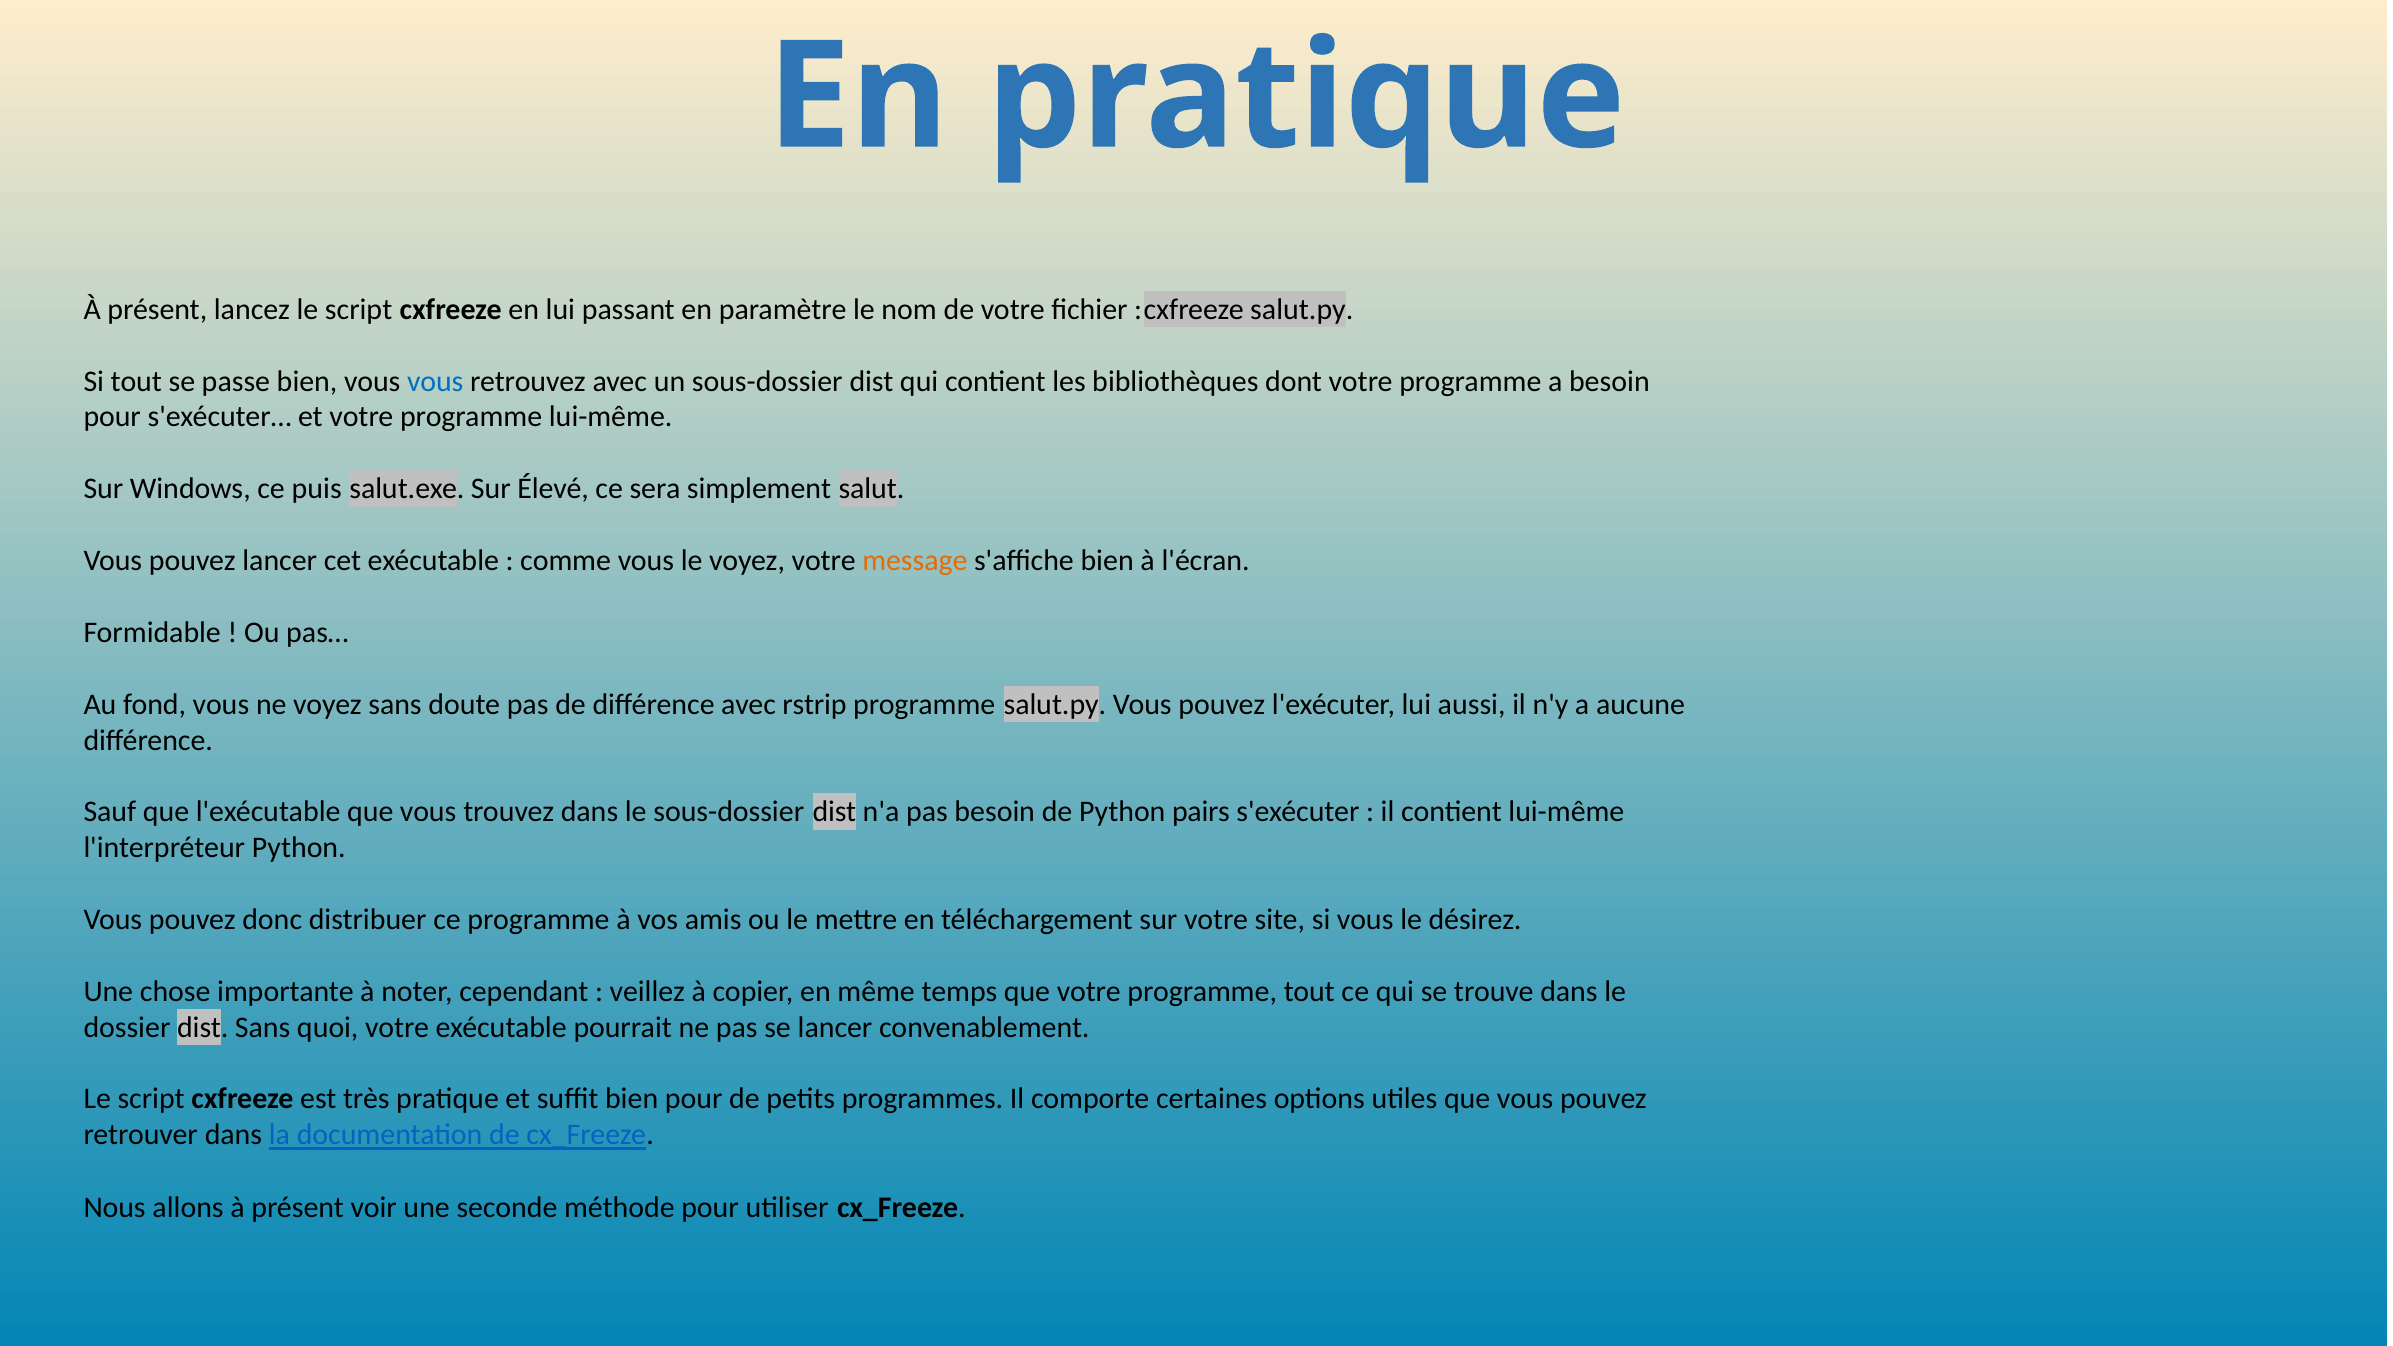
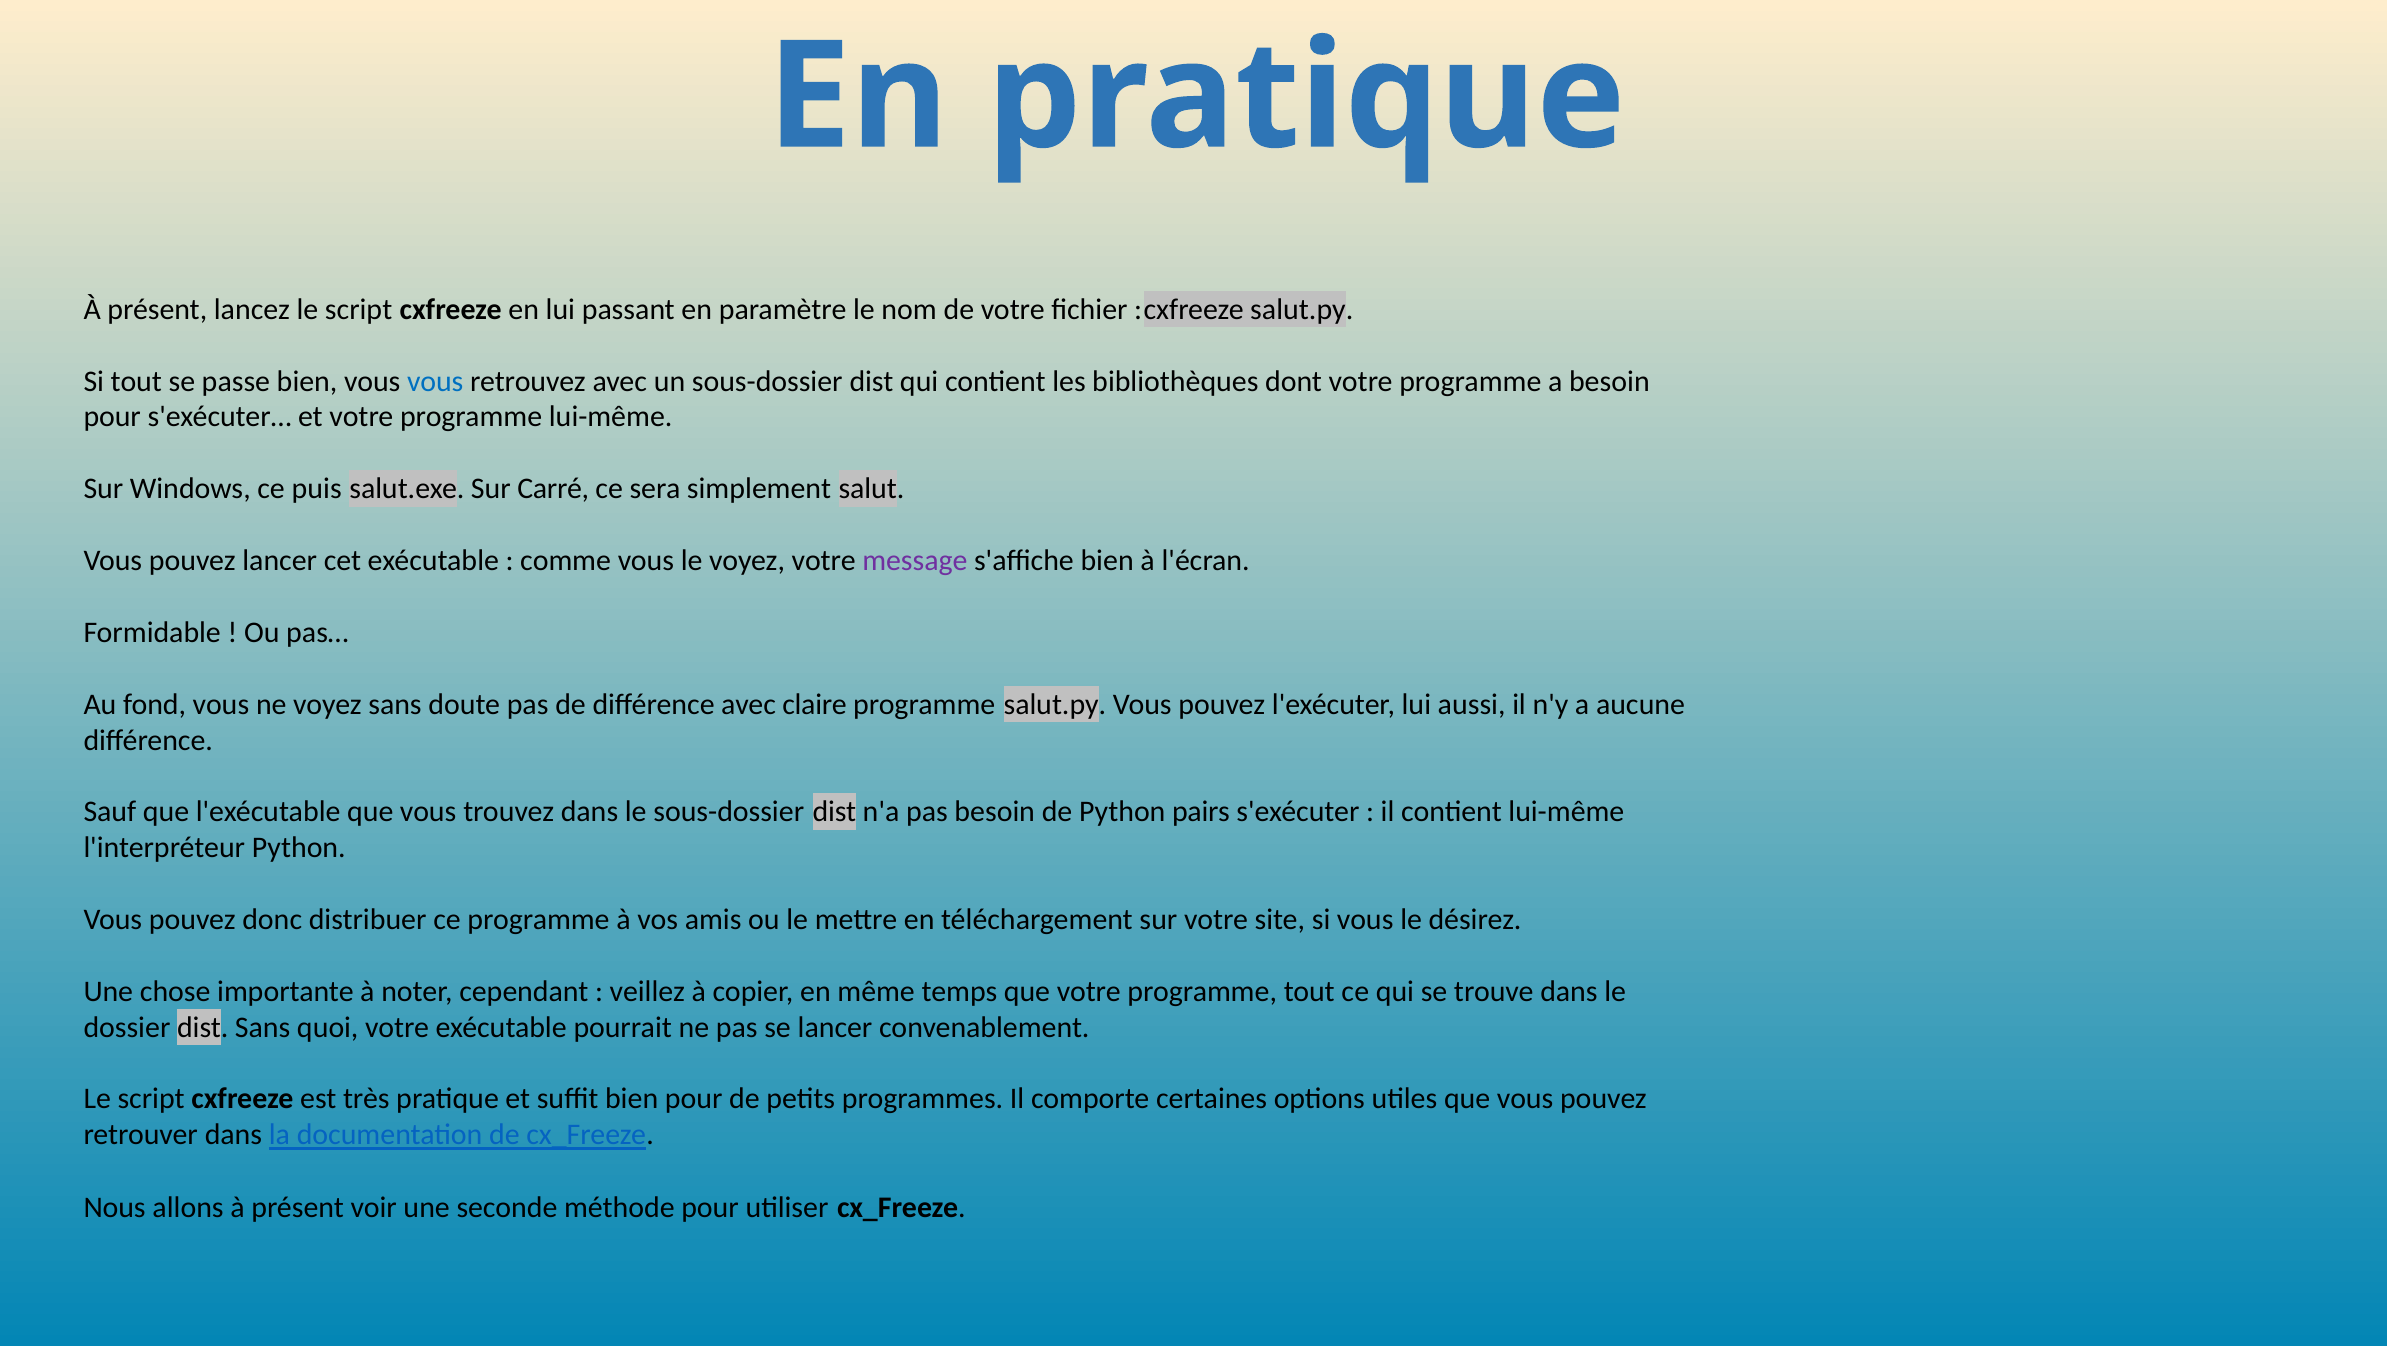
Élevé: Élevé -> Carré
message colour: orange -> purple
rstrip: rstrip -> claire
